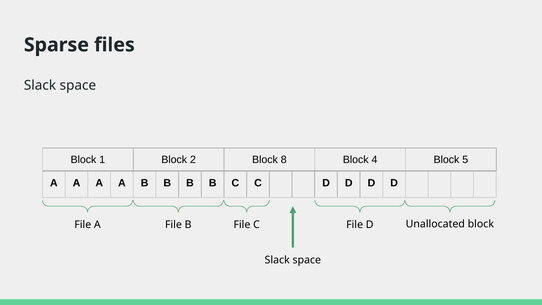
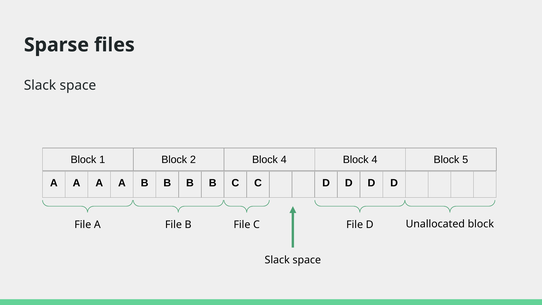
2 Block 8: 8 -> 4
